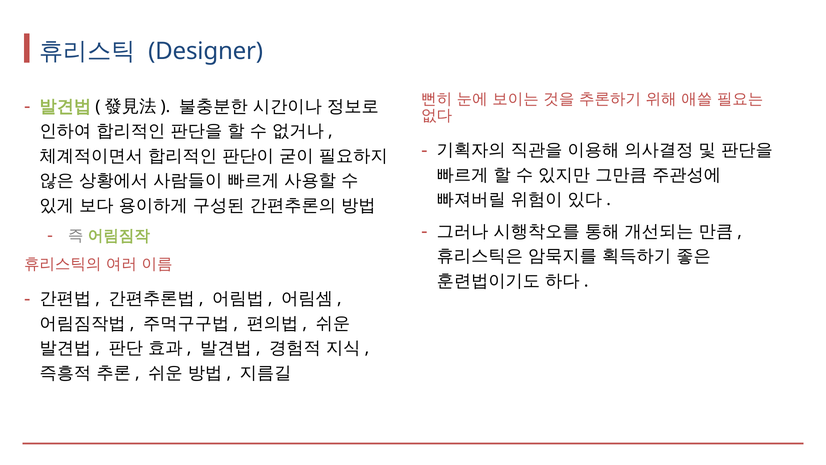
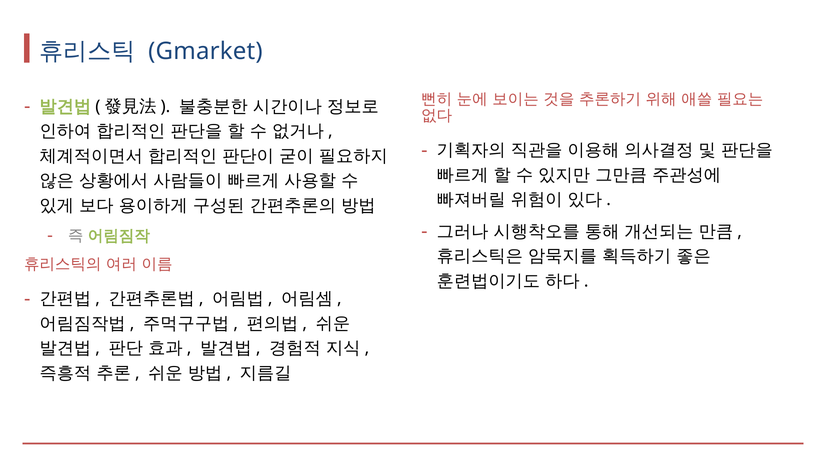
Designer: Designer -> Gmarket
